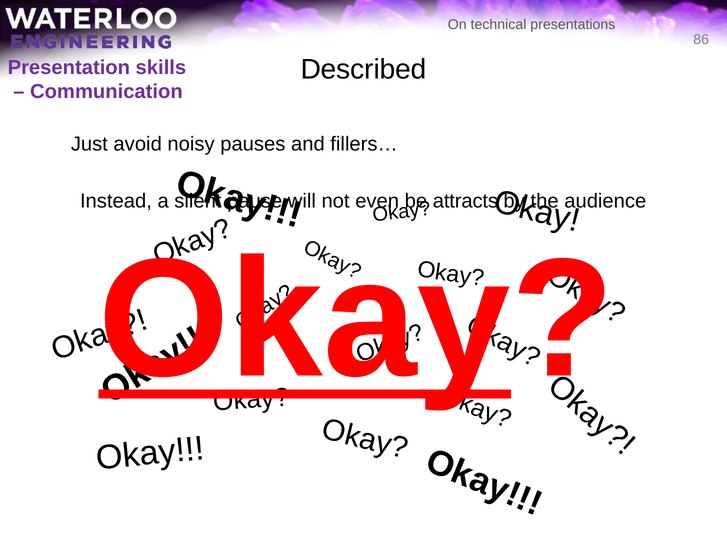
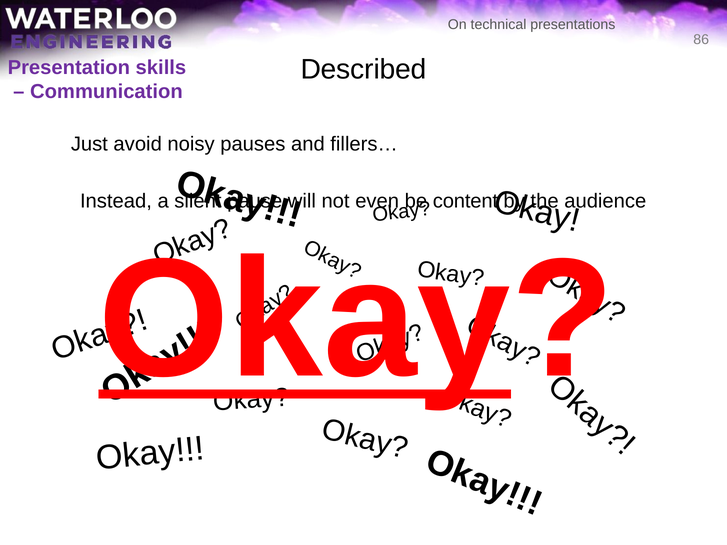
attracts: attracts -> content
